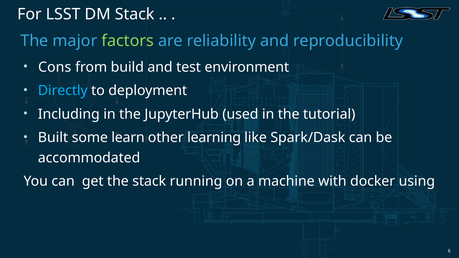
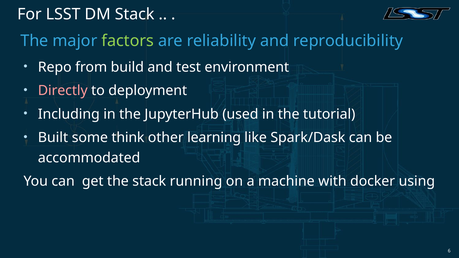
Cons: Cons -> Repo
Directly colour: light blue -> pink
learn: learn -> think
